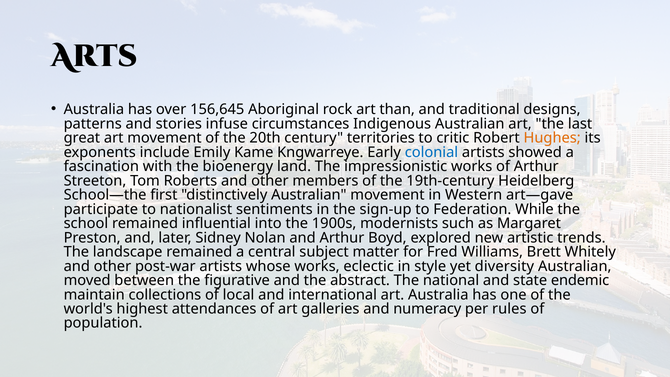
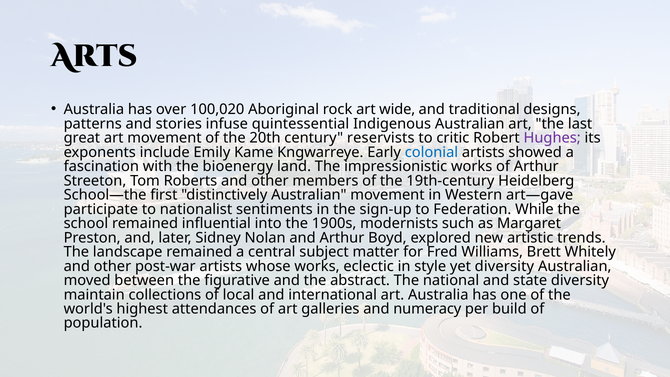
156,645: 156,645 -> 100,020
than: than -> wide
circumstances: circumstances -> quintessential
territories: territories -> reservists
Hughes colour: orange -> purple
state endemic: endemic -> diversity
rules: rules -> build
